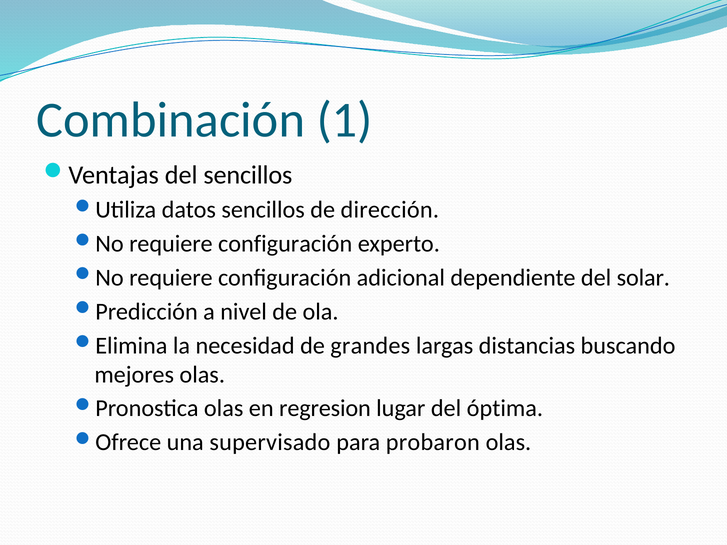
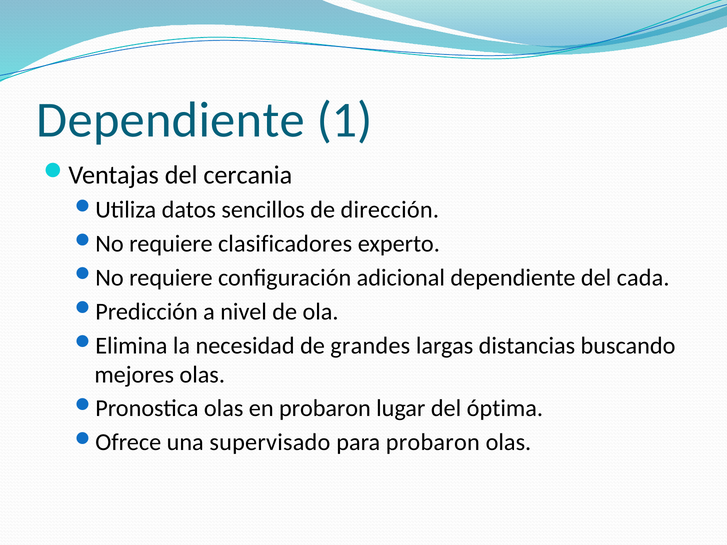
Combinación at (171, 120): Combinación -> Dependiente
del sencillos: sencillos -> cercania
configuración at (285, 244): configuración -> clasificadores
solar: solar -> cada
en regresion: regresion -> probaron
